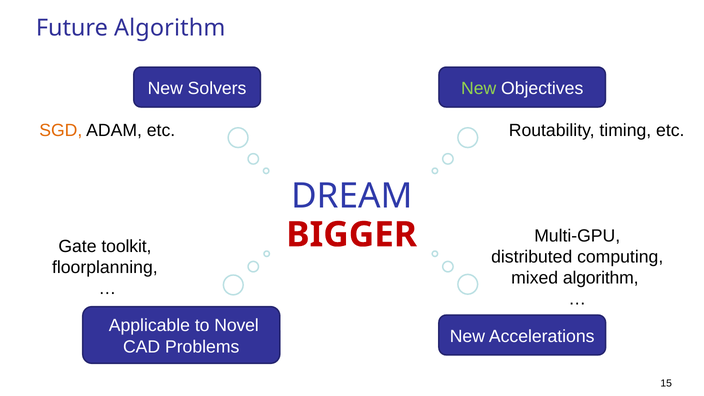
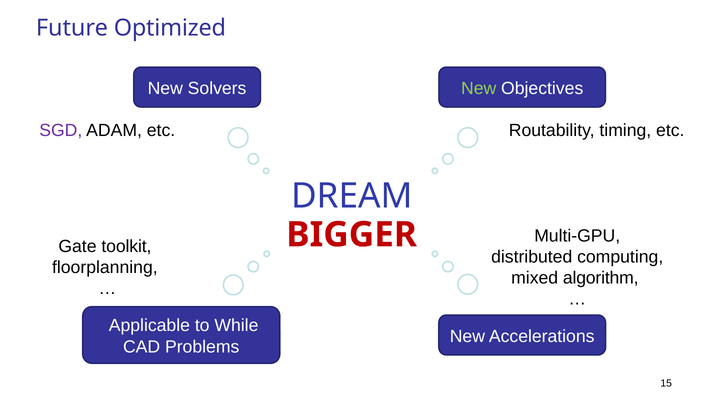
Future Algorithm: Algorithm -> Optimized
SGD colour: orange -> purple
Novel: Novel -> While
